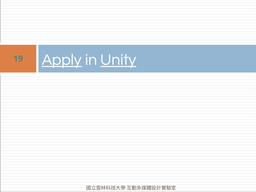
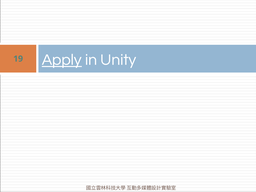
Unity underline: present -> none
